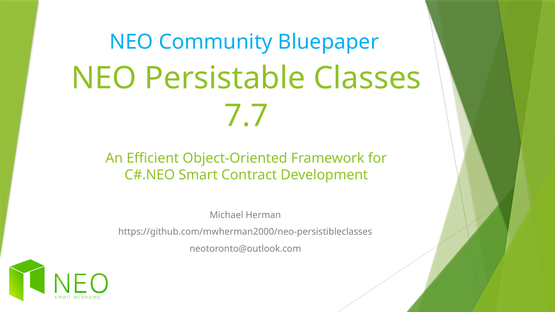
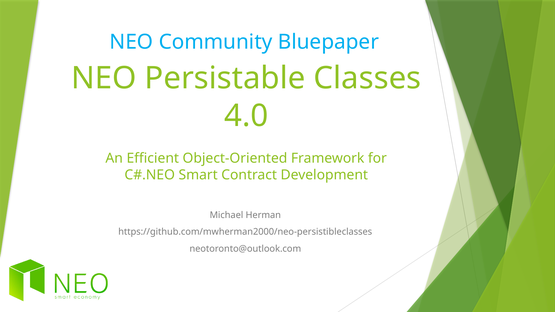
7.7: 7.7 -> 4.0
